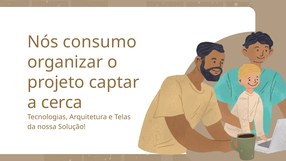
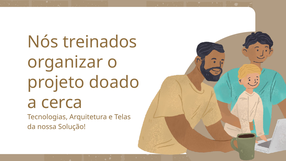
consumo: consumo -> treinados
captar: captar -> doado
